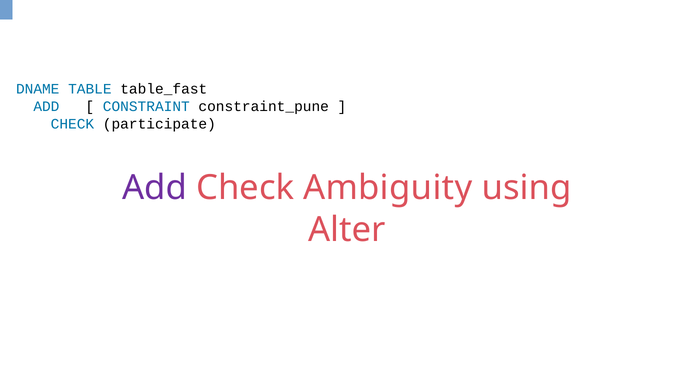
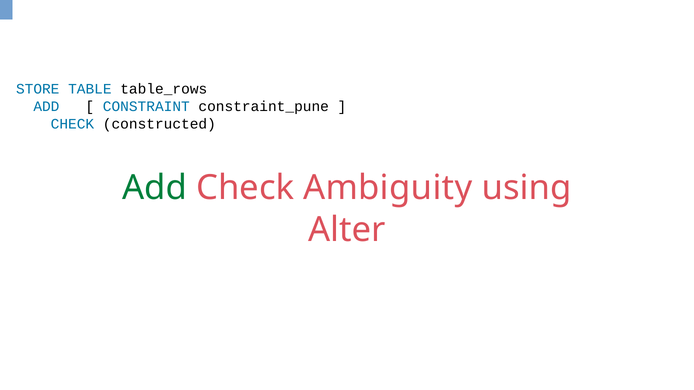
DNAME: DNAME -> STORE
table_fast: table_fast -> table_rows
participate: participate -> constructed
Add at (155, 188) colour: purple -> green
